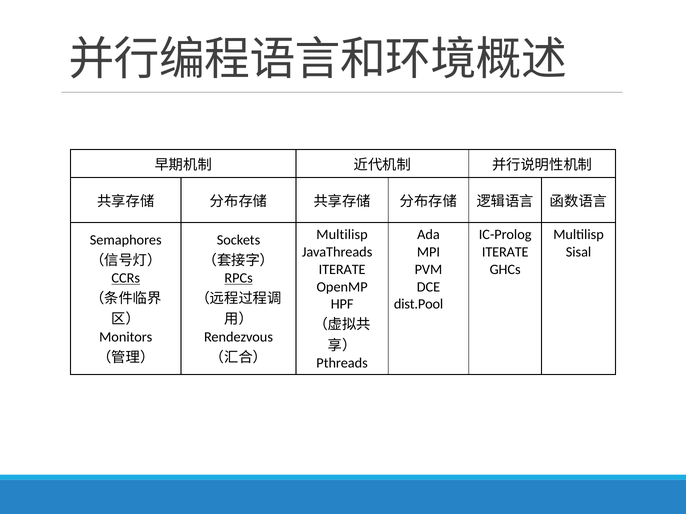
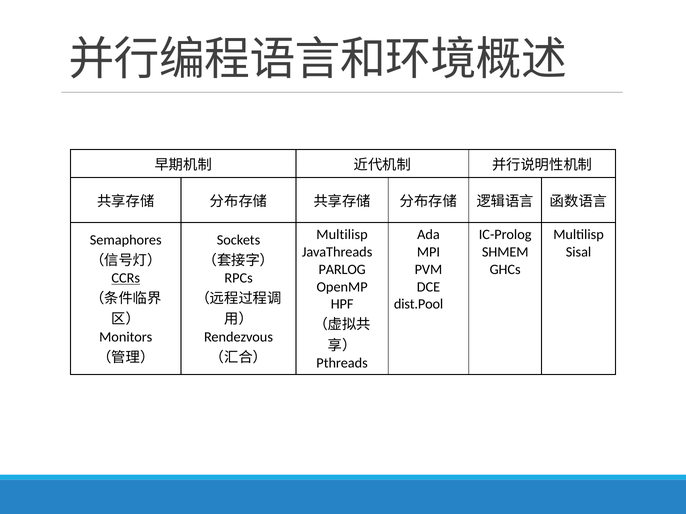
ITERATE at (505, 252): ITERATE -> SHMEM
ITERATE at (342, 270): ITERATE -> PARLOG
RPCs underline: present -> none
